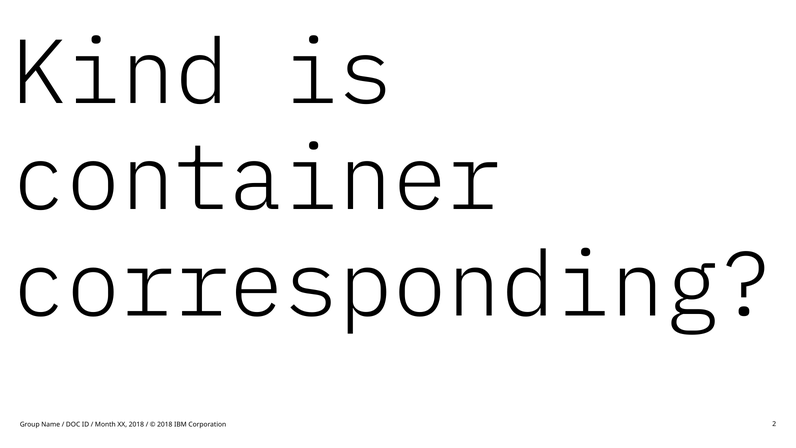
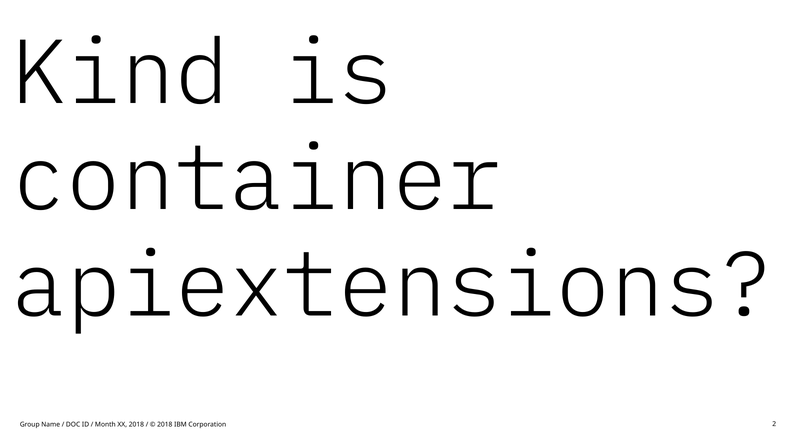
corresponding: corresponding -> apiextensions
